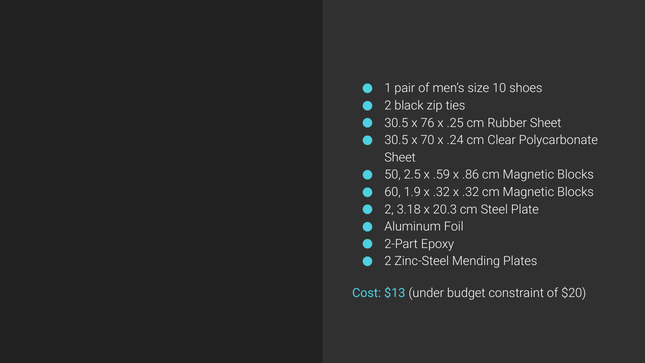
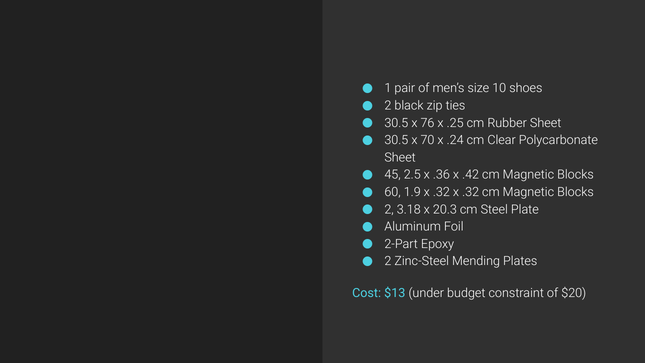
50: 50 -> 45
.59: .59 -> .36
.86: .86 -> .42
